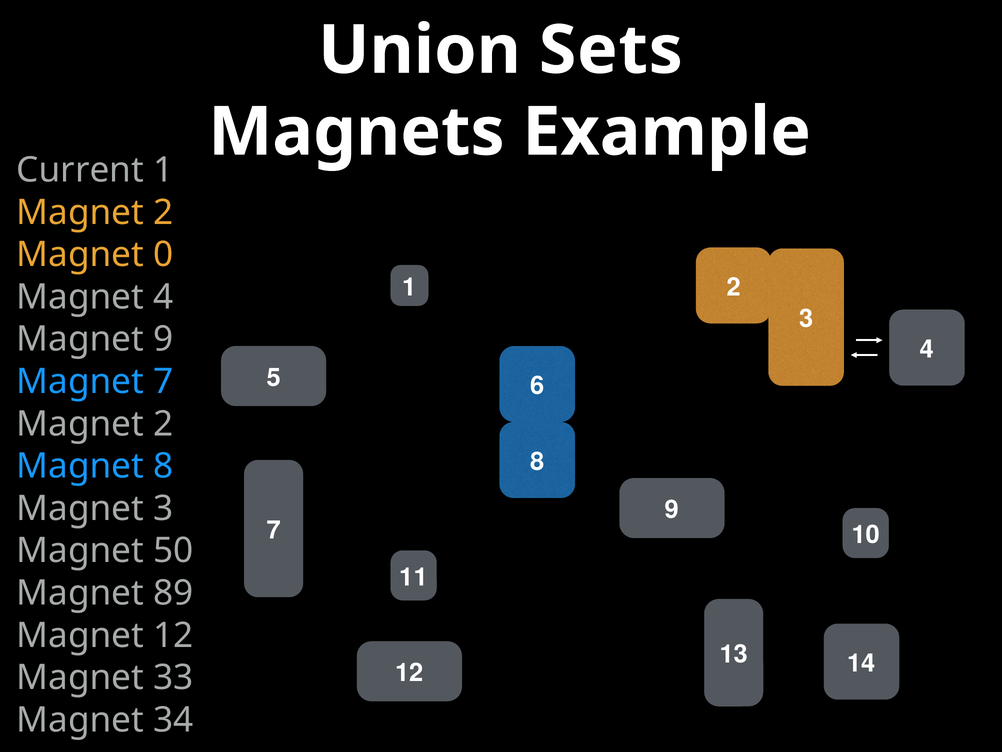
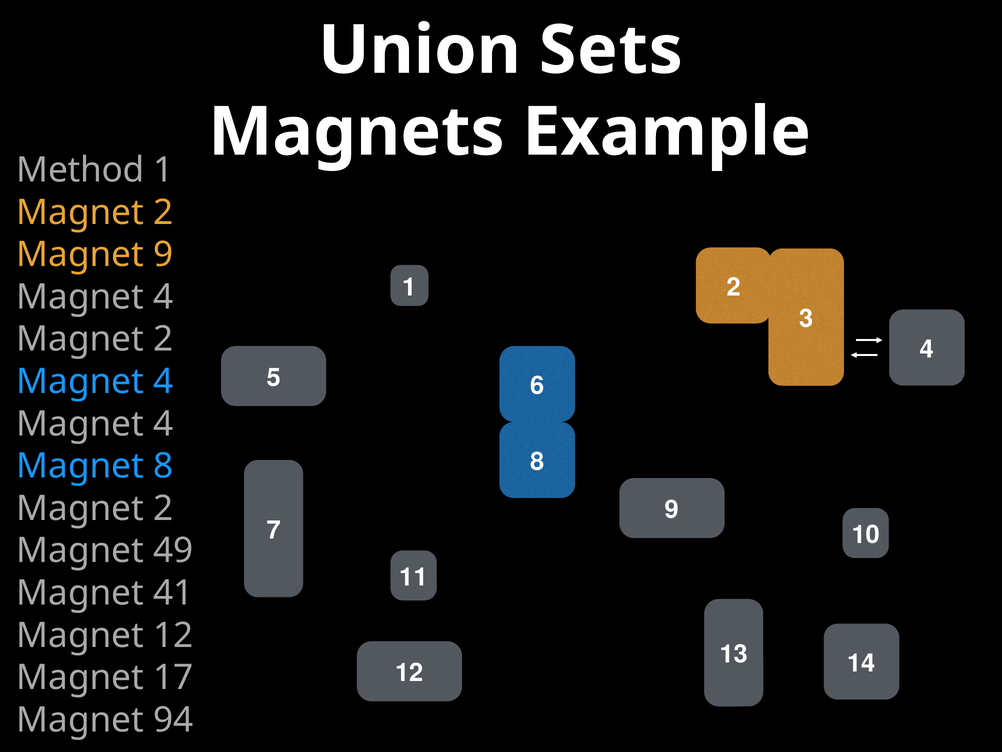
Current: Current -> Method
Magnet 0: 0 -> 9
9 at (163, 339): 9 -> 2
7 at (163, 381): 7 -> 4
2 at (163, 424): 2 -> 4
3 at (163, 508): 3 -> 2
50: 50 -> 49
89: 89 -> 41
33: 33 -> 17
34: 34 -> 94
